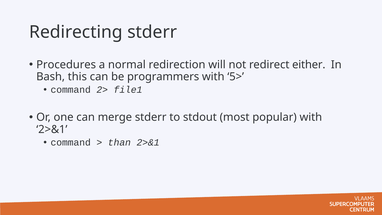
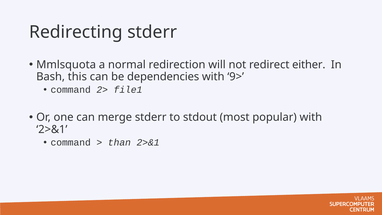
Procedures: Procedures -> Mmlsquota
programmers: programmers -> dependencies
5>: 5> -> 9>
